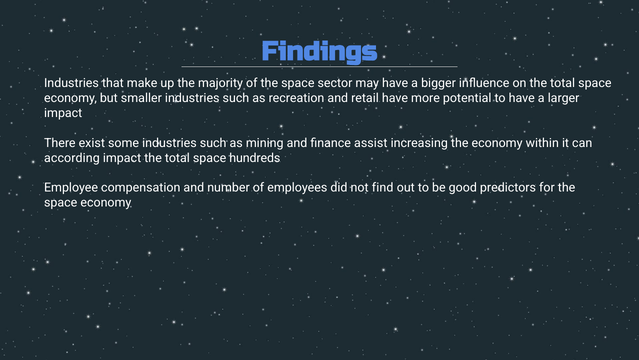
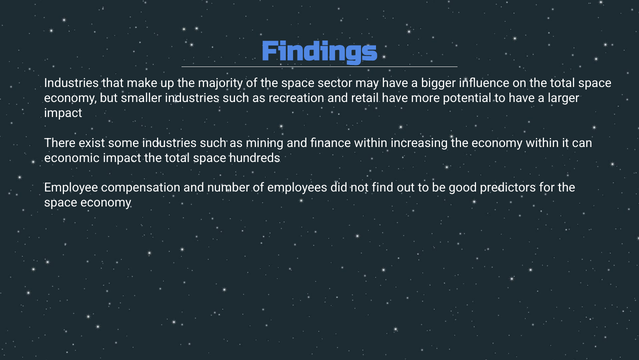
finance assist: assist -> within
according: according -> economic
